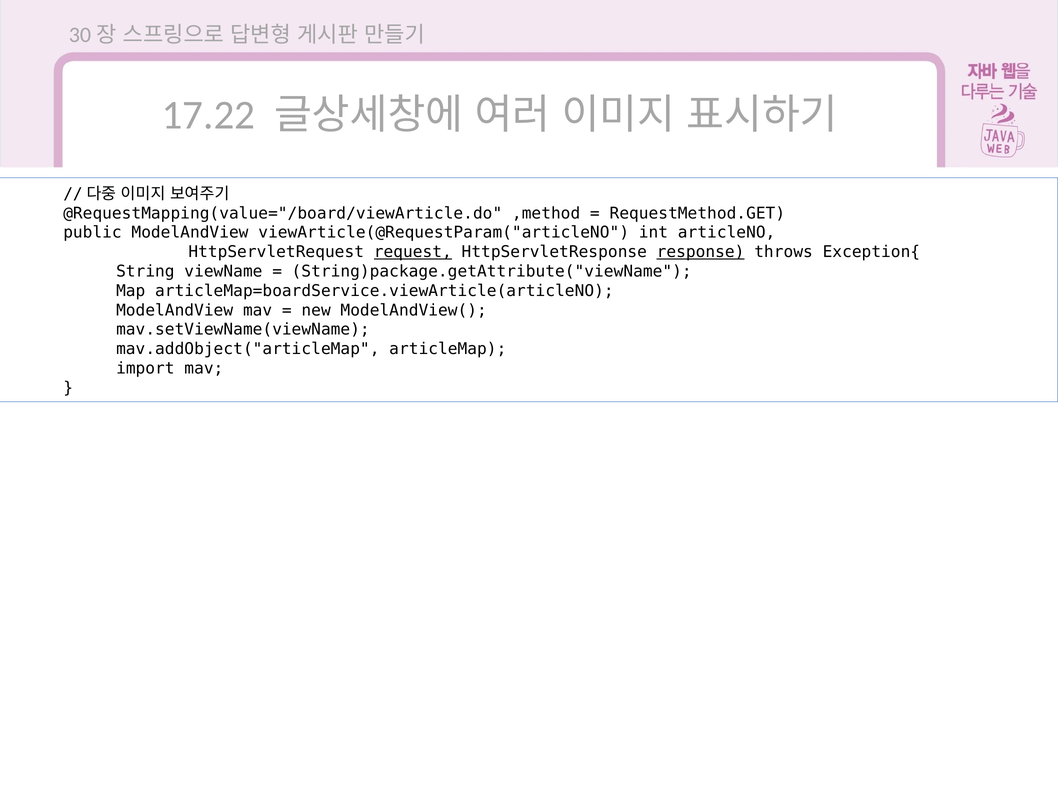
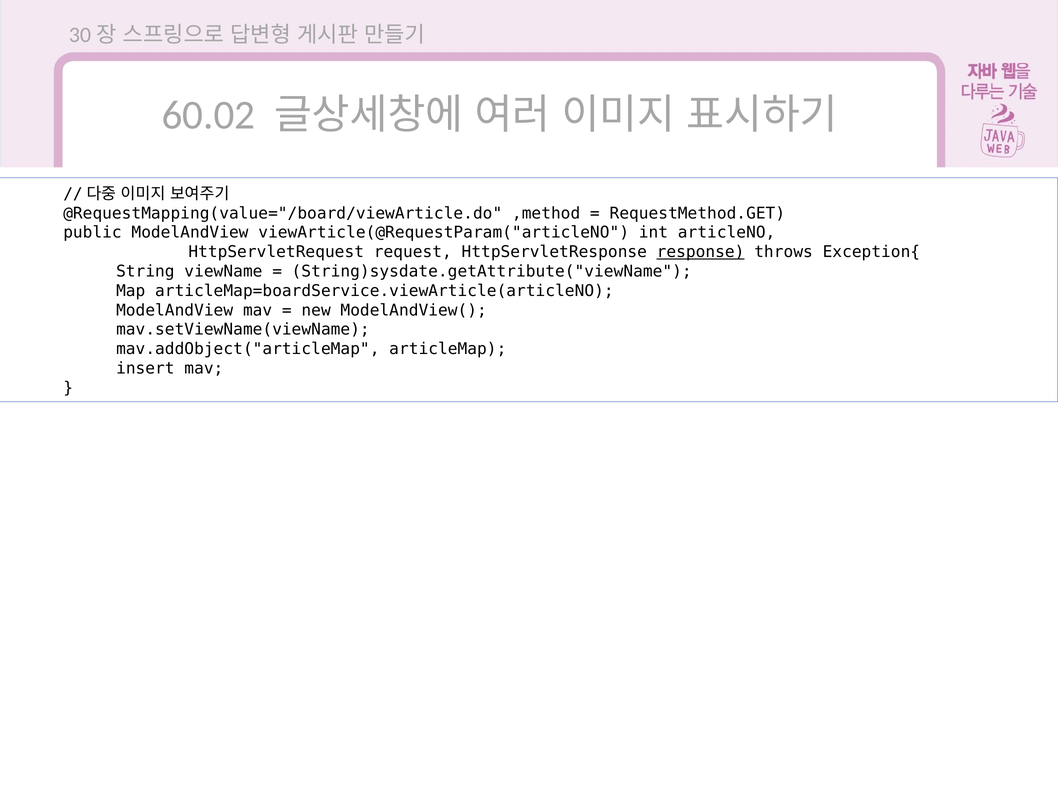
17.22: 17.22 -> 60.02
request underline: present -> none
String)package.getAttribute("viewName: String)package.getAttribute("viewName -> String)sysdate.getAttribute("viewName
import: import -> insert
